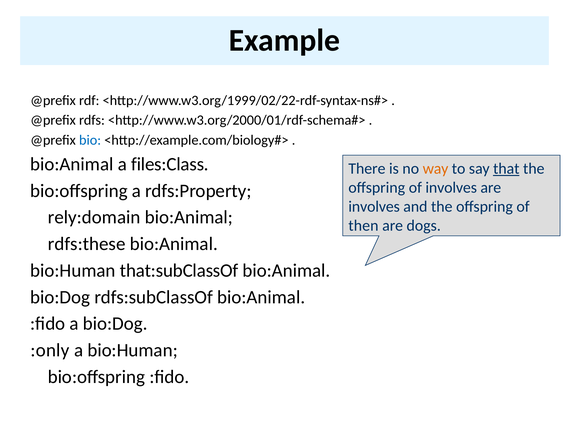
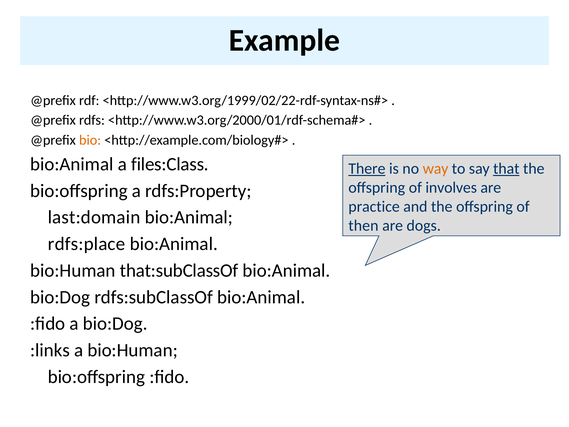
bio colour: blue -> orange
There underline: none -> present
involves at (374, 206): involves -> practice
rely:domain: rely:domain -> last:domain
rdfs:these: rdfs:these -> rdfs:place
:only: :only -> :links
